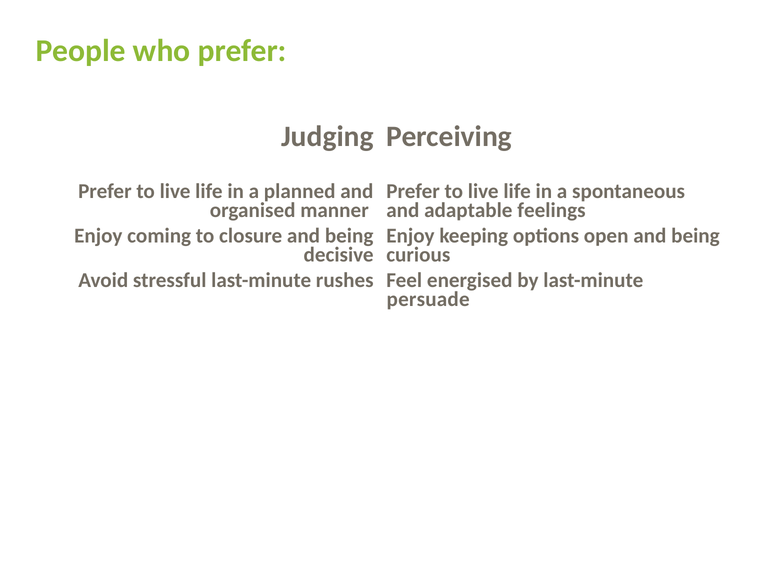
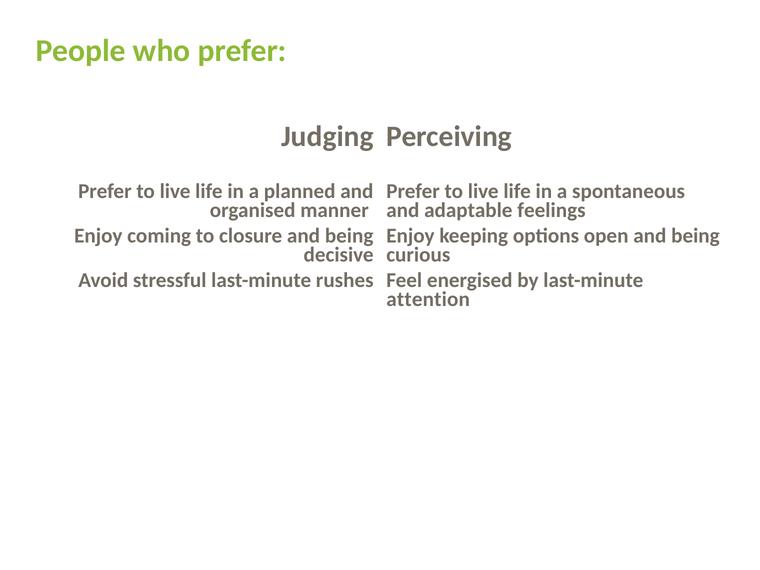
persuade: persuade -> attention
